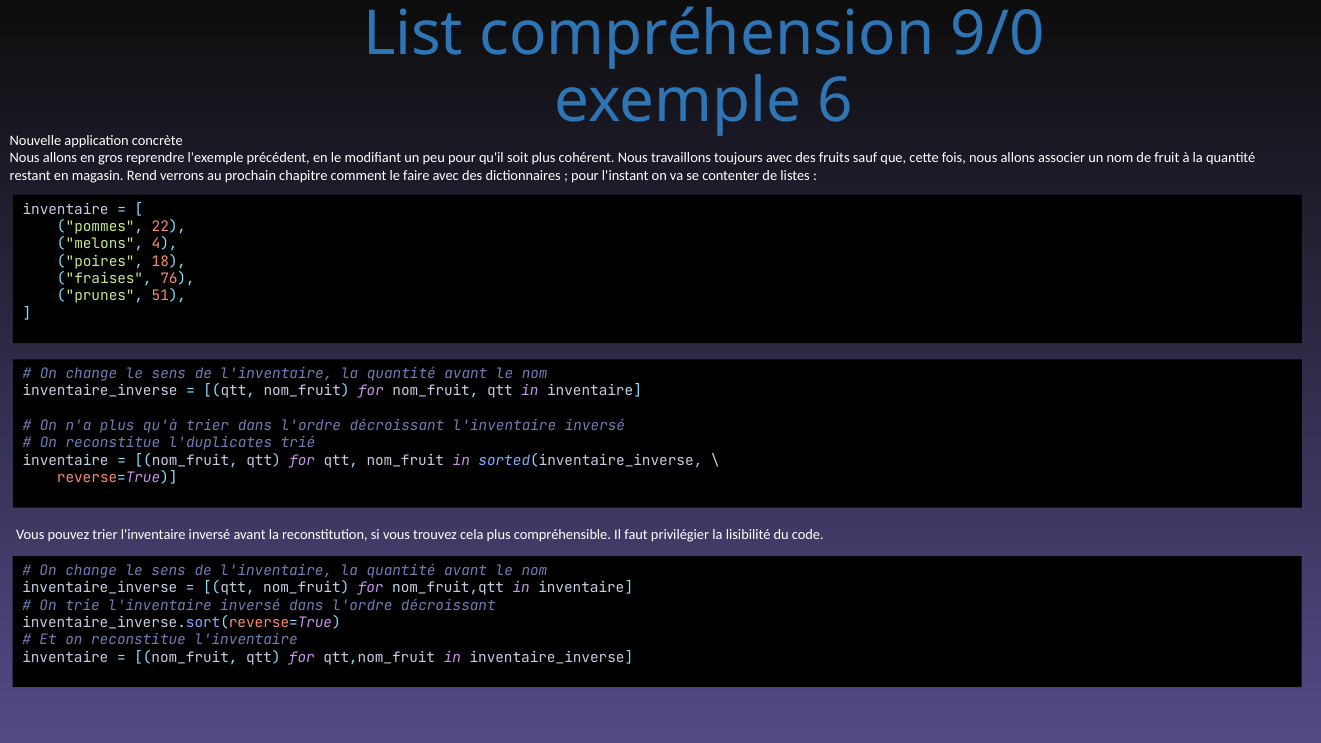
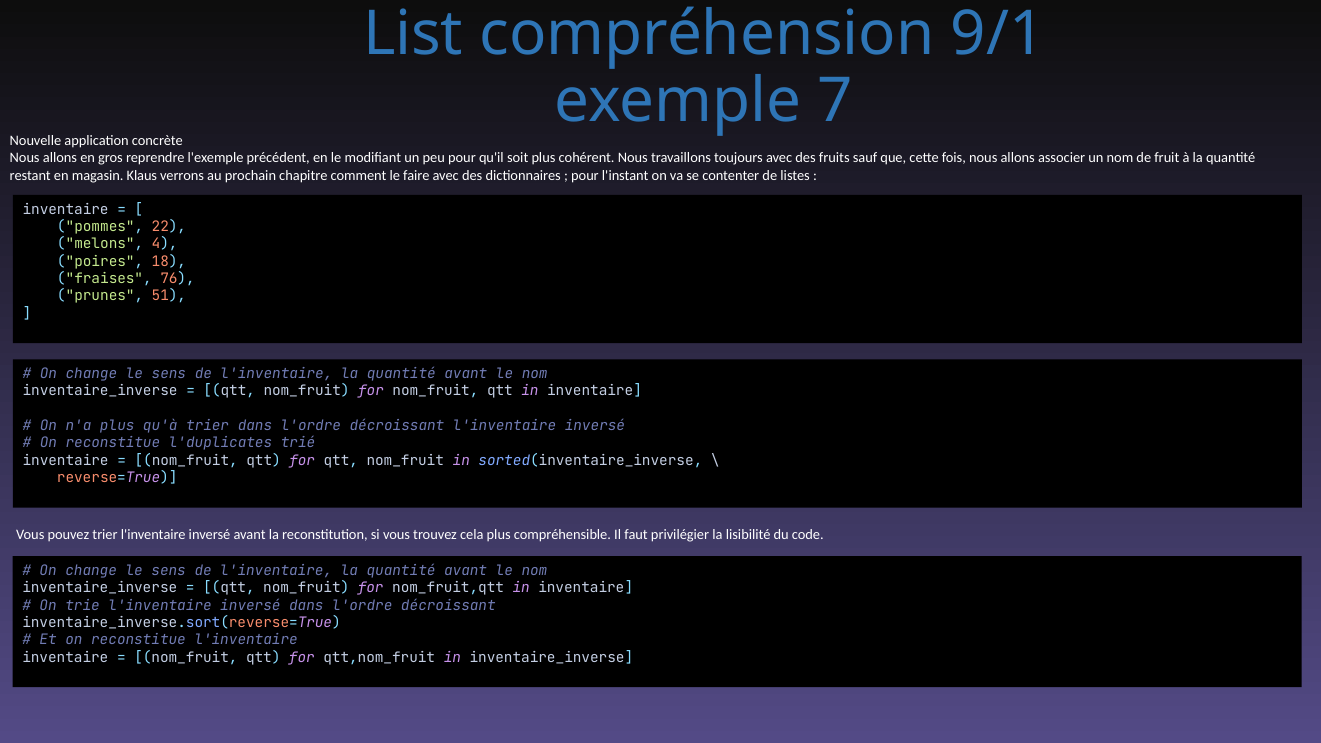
9/0: 9/0 -> 9/1
6: 6 -> 7
Rend: Rend -> Klaus
